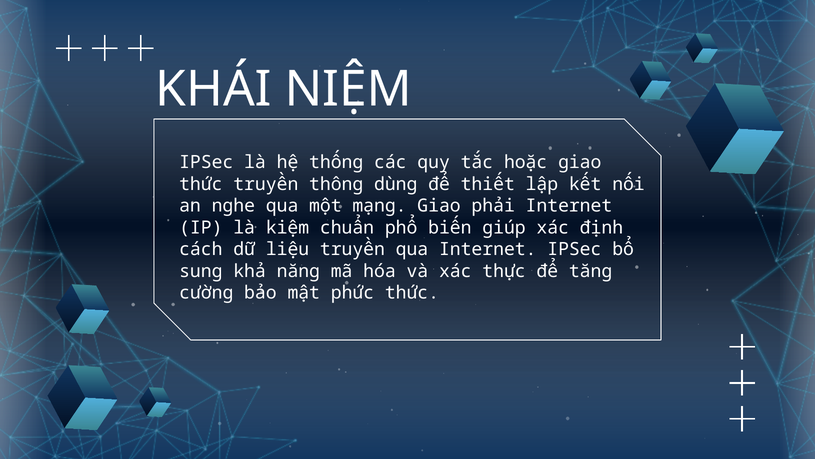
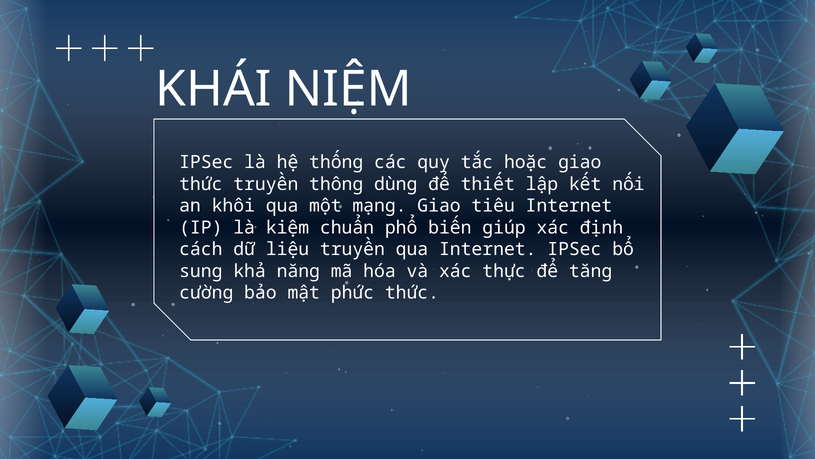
nghe: nghe -> khôi
phải: phải -> tiêu
